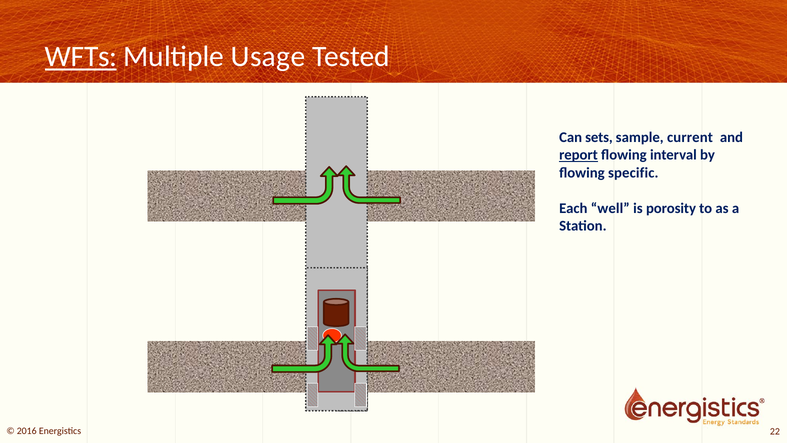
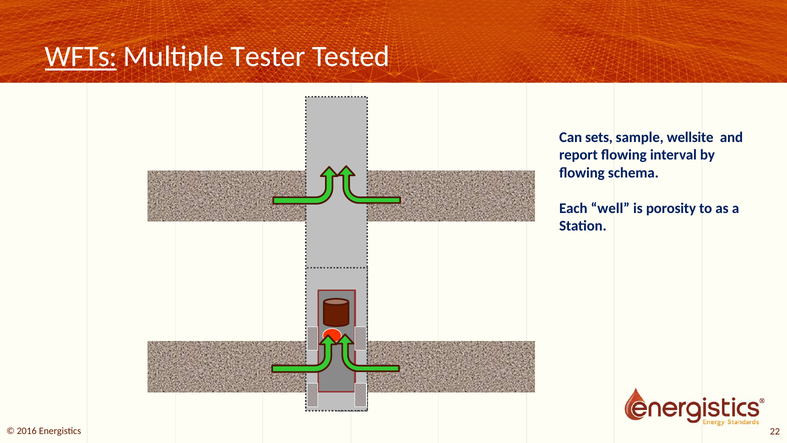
Usage: Usage -> Tester
current: current -> wellsite
report underline: present -> none
specific: specific -> schema
